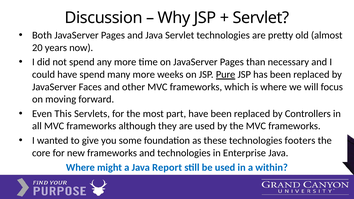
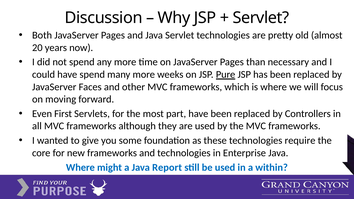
This: This -> First
footers: footers -> require
